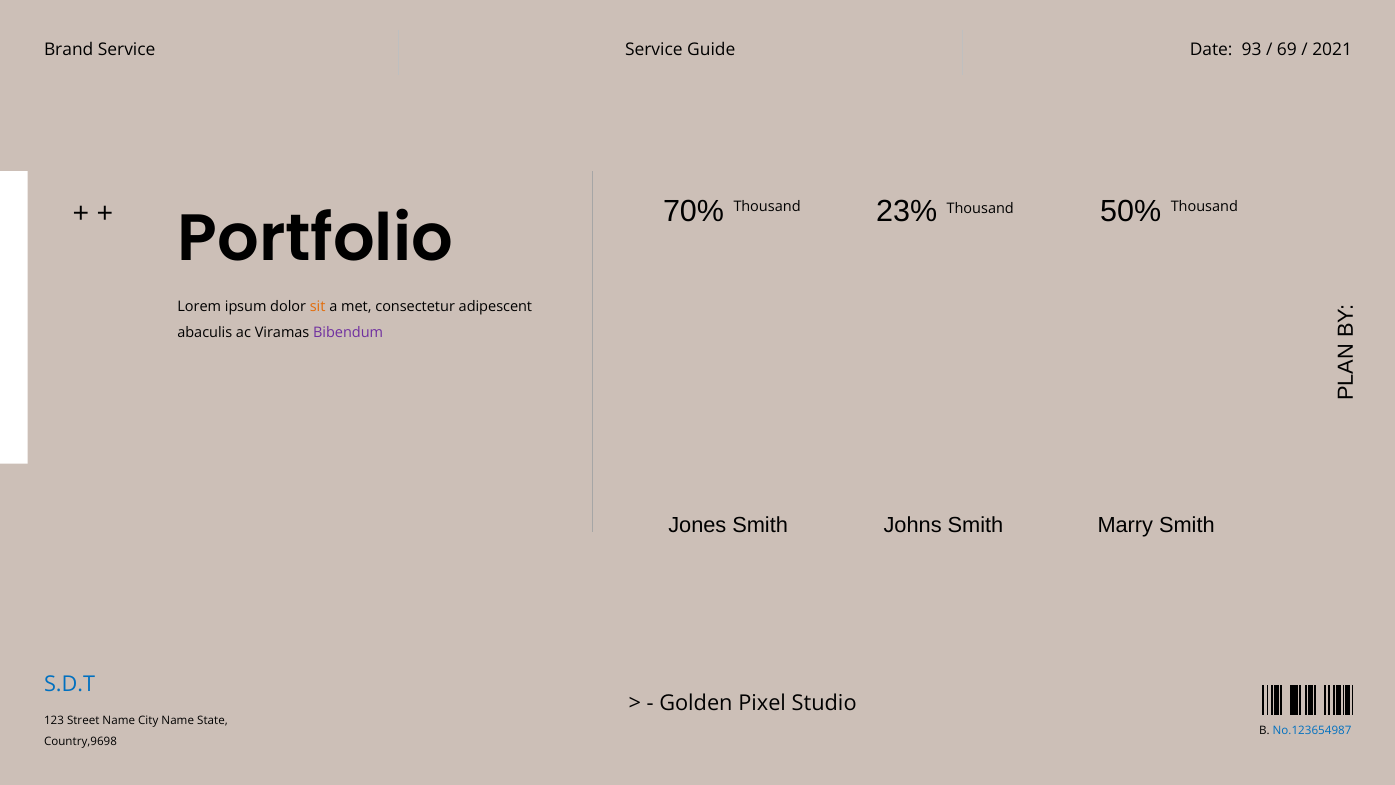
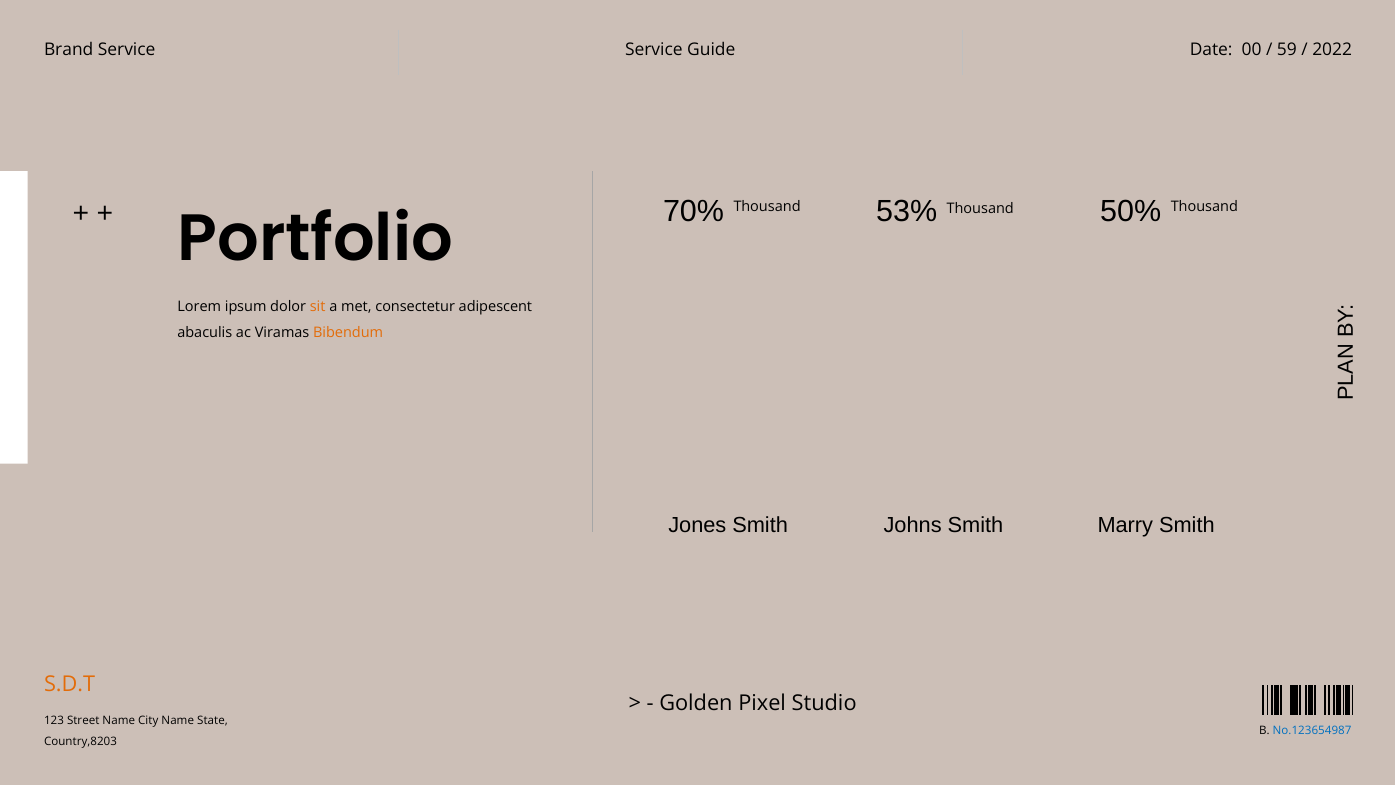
93: 93 -> 00
69: 69 -> 59
2021: 2021 -> 2022
23%: 23% -> 53%
Bibendum colour: purple -> orange
S.D.T colour: blue -> orange
Country,9698: Country,9698 -> Country,8203
